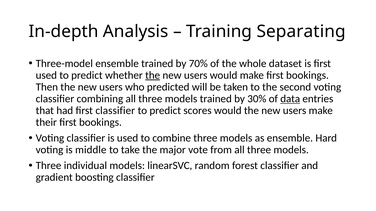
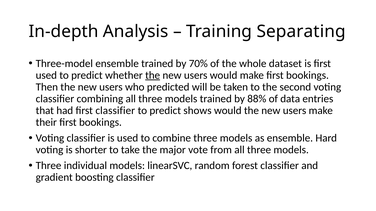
30%: 30% -> 88%
data underline: present -> none
scores: scores -> shows
middle: middle -> shorter
